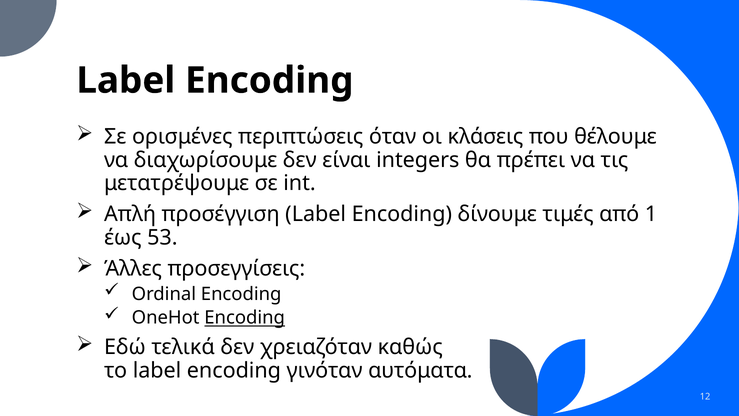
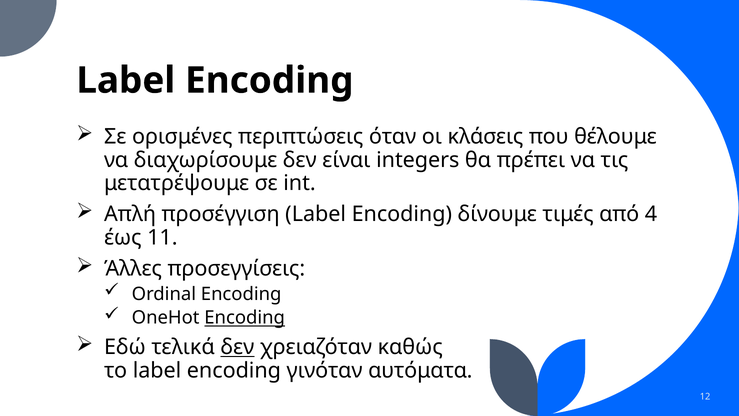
1: 1 -> 4
53: 53 -> 11
δεν at (237, 347) underline: none -> present
